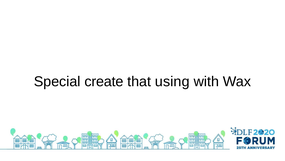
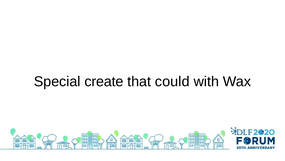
using: using -> could
